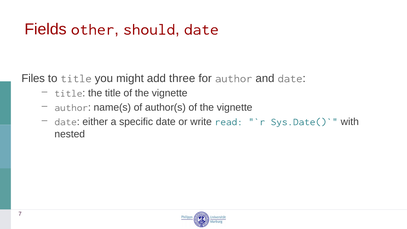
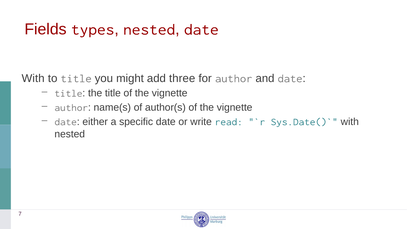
other: other -> types
should at (149, 29): should -> nested
Files at (33, 78): Files -> With
